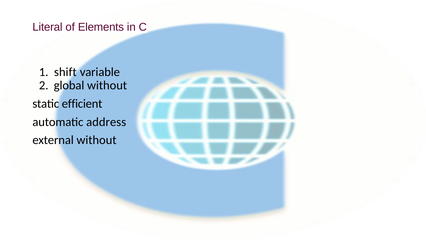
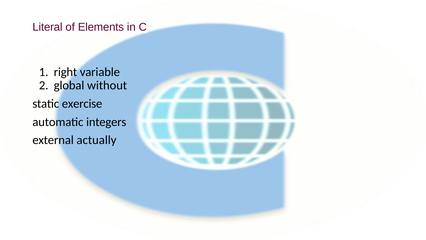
shift: shift -> right
efficient: efficient -> exercise
address: address -> integers
external without: without -> actually
